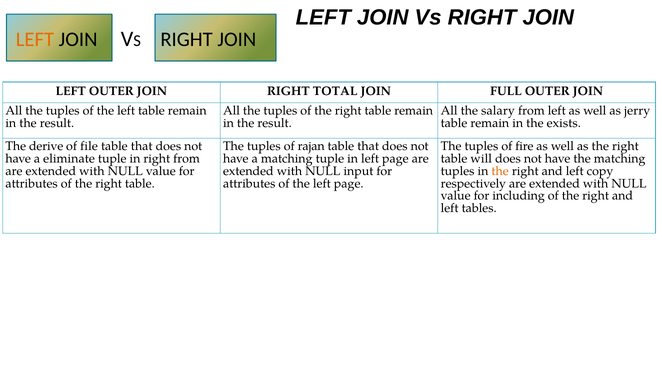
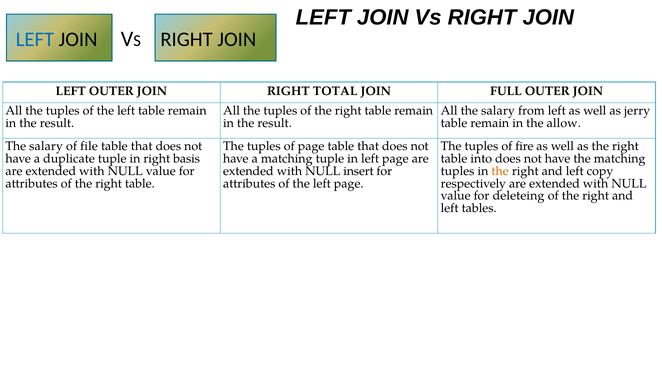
LEFT at (35, 39) colour: orange -> blue
exists: exists -> allow
derive at (46, 146): derive -> salary
of rajan: rajan -> page
eliminate: eliminate -> duplicate
right from: from -> basis
will: will -> into
input: input -> insert
including: including -> deleteing
